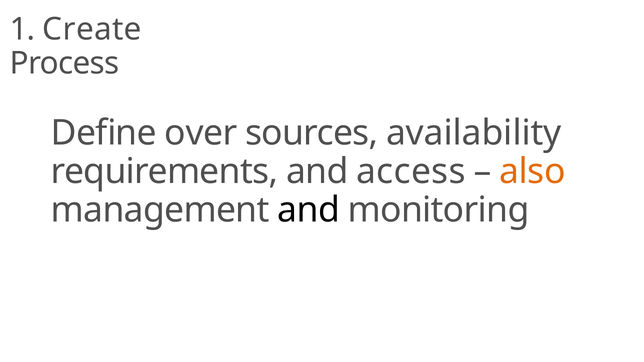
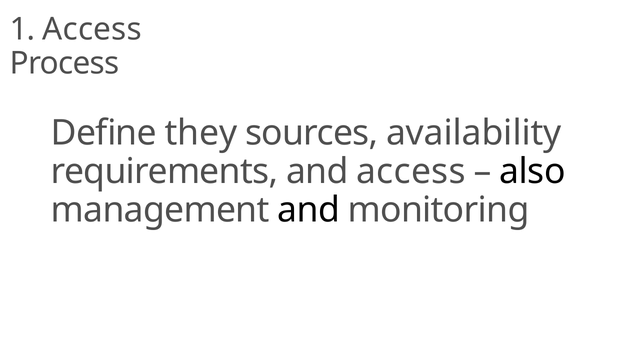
1 Create: Create -> Access
over: over -> they
also colour: orange -> black
